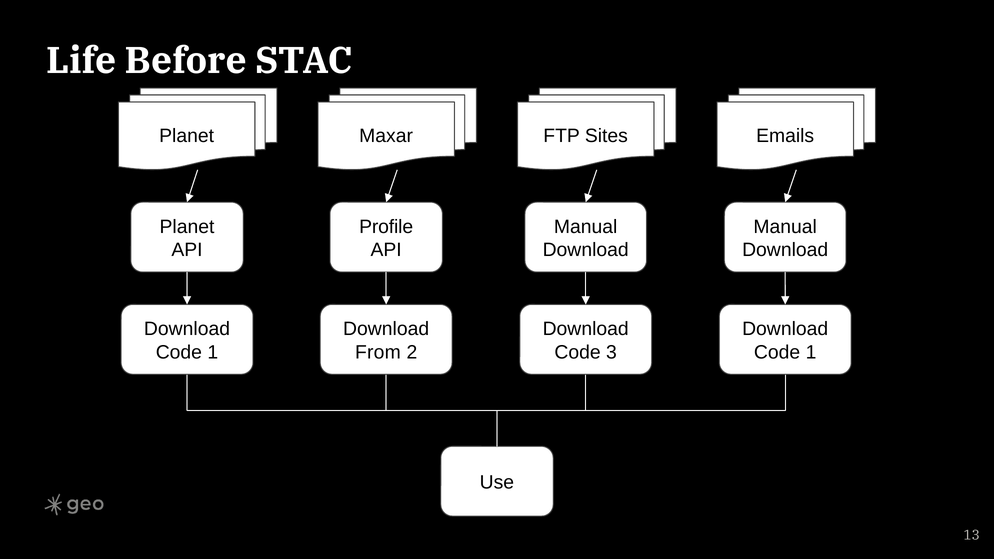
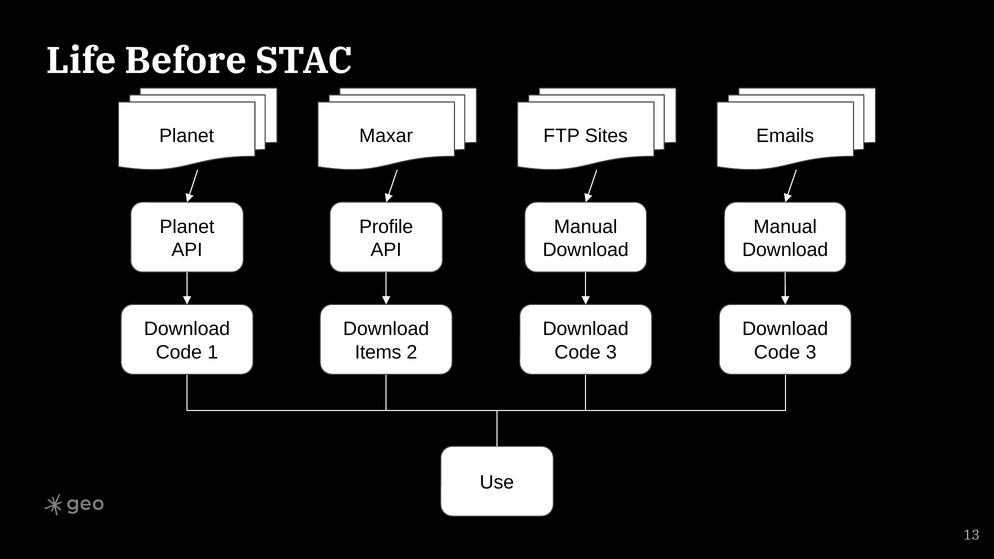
From: From -> Items
1 at (811, 352): 1 -> 3
